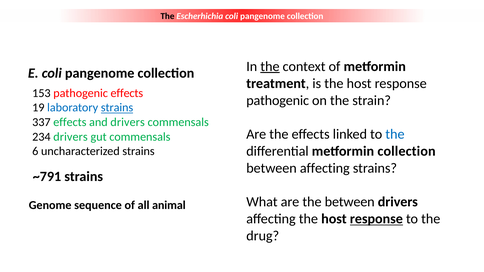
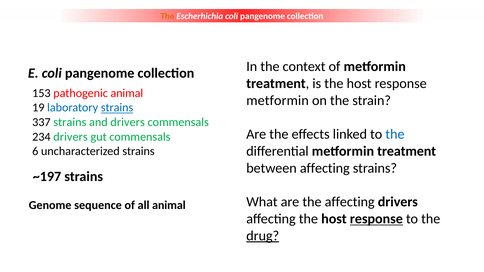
The at (167, 16) colour: black -> orange
the at (270, 67) underline: present -> none
pathogenic effects: effects -> animal
pathogenic at (278, 100): pathogenic -> metformin
337 effects: effects -> strains
differential metformin collection: collection -> treatment
~791: ~791 -> ~197
the between: between -> affecting
drug underline: none -> present
